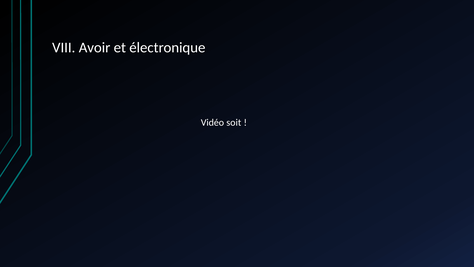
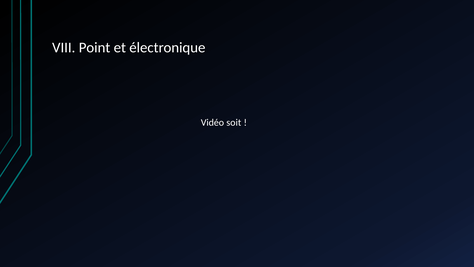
Avoir: Avoir -> Point
